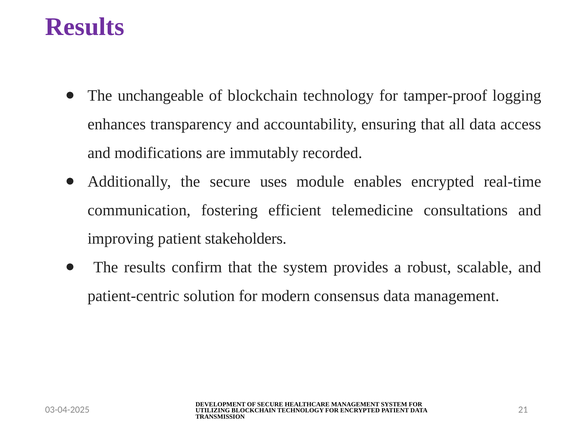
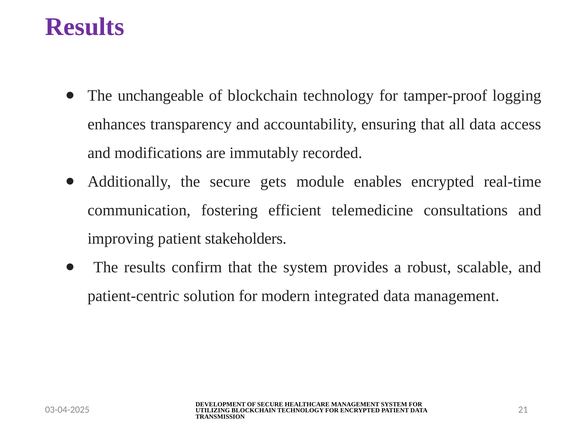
uses: uses -> gets
consensus: consensus -> integrated
